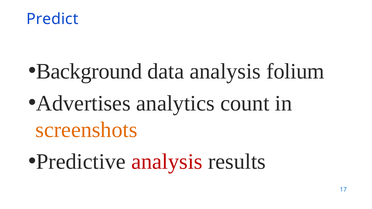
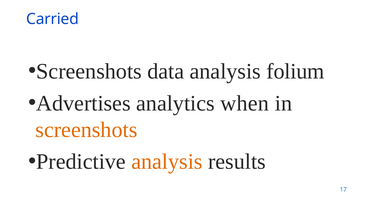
Predict: Predict -> Carried
Background at (89, 71): Background -> Screenshots
count: count -> when
analysis at (167, 162) colour: red -> orange
